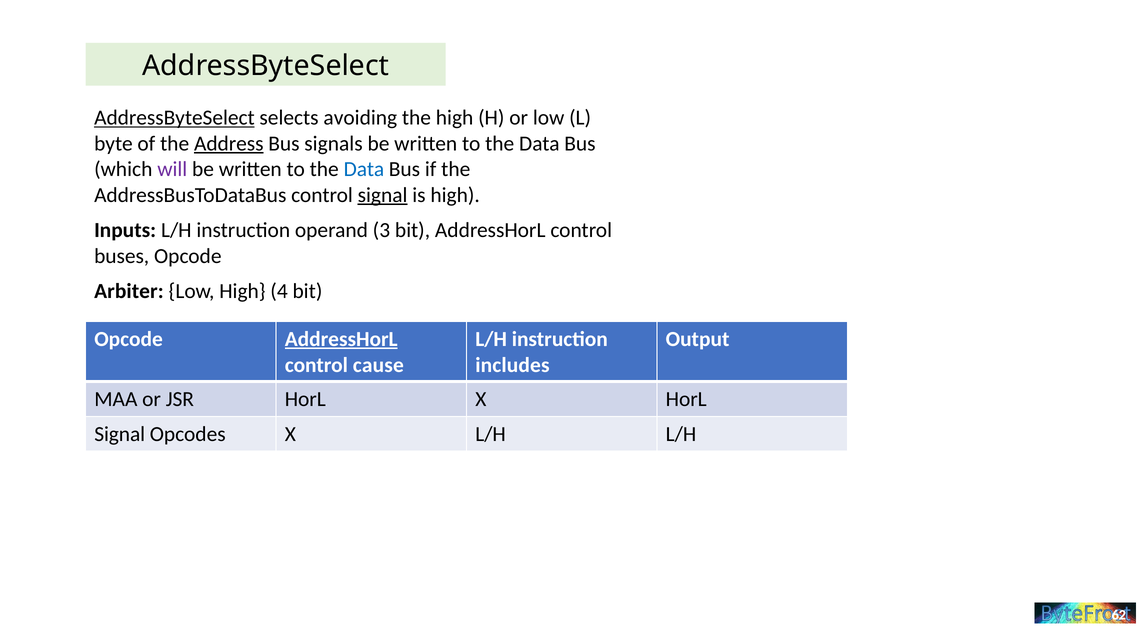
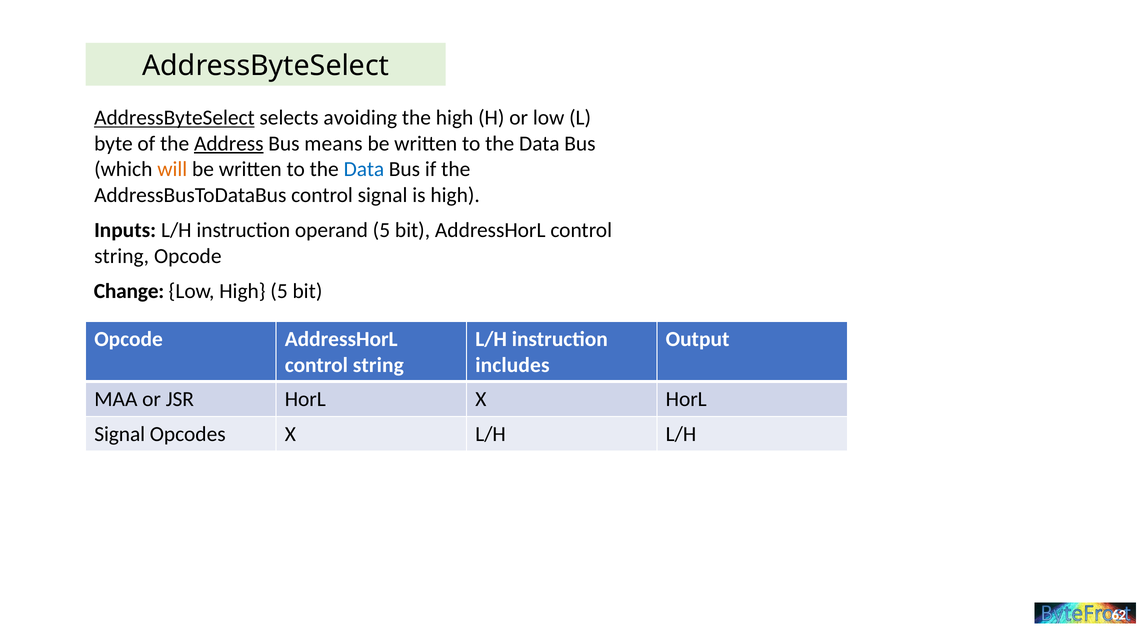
signals: signals -> means
will colour: purple -> orange
signal at (383, 195) underline: present -> none
operand 3: 3 -> 5
buses at (122, 256): buses -> string
Arbiter: Arbiter -> Change
High 4: 4 -> 5
AddressHorL at (341, 339) underline: present -> none
cause at (378, 365): cause -> string
